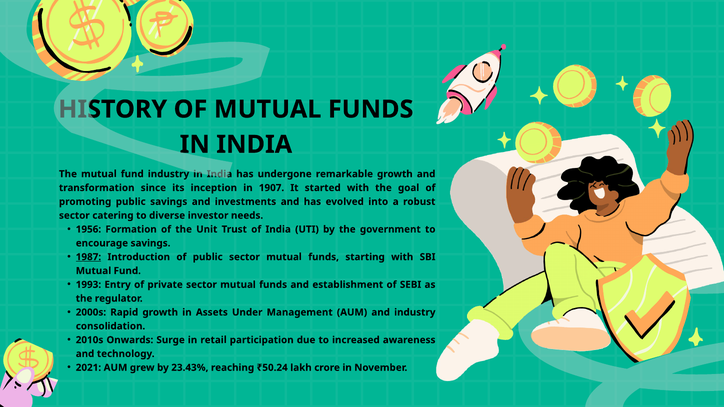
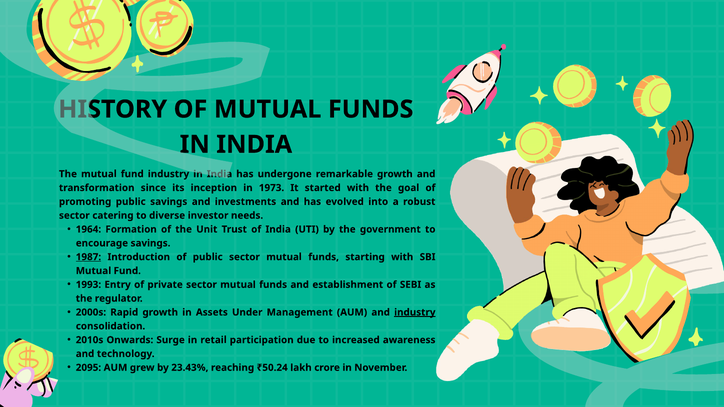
1907: 1907 -> 1973
1956: 1956 -> 1964
industry at (415, 312) underline: none -> present
2021: 2021 -> 2095
